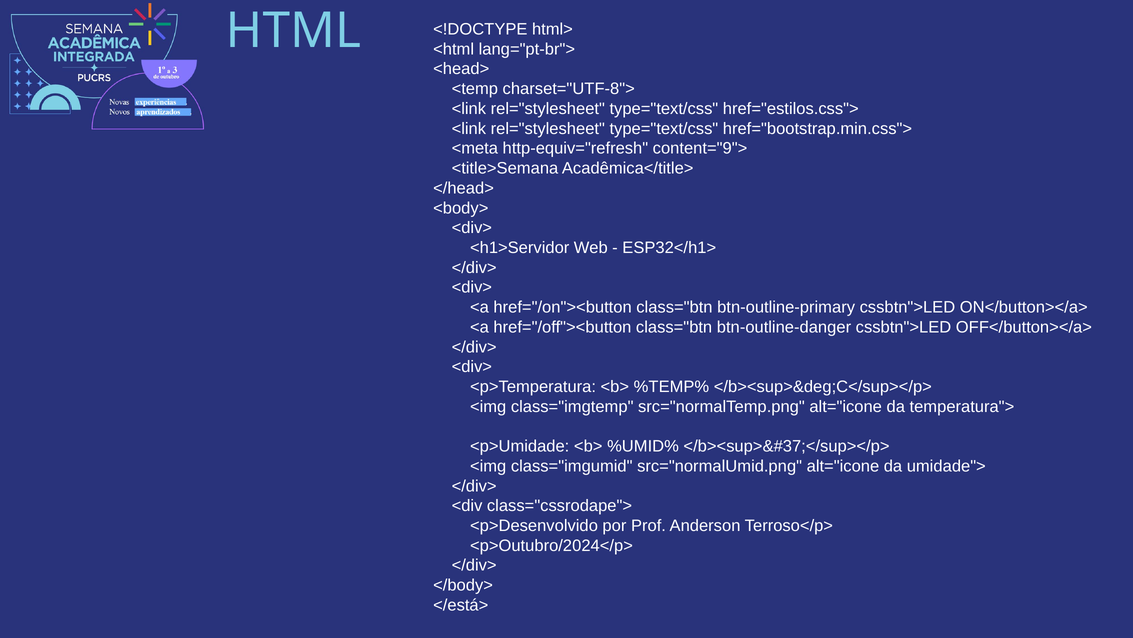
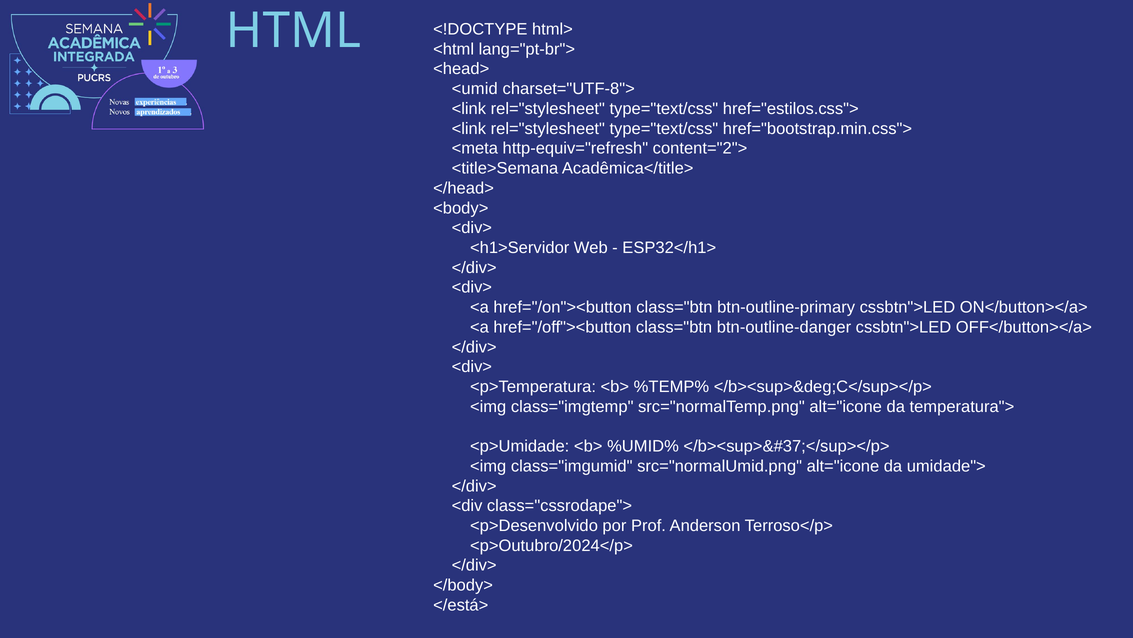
<temp: <temp -> <umid
content="9">: content="9"> -> content="2">
